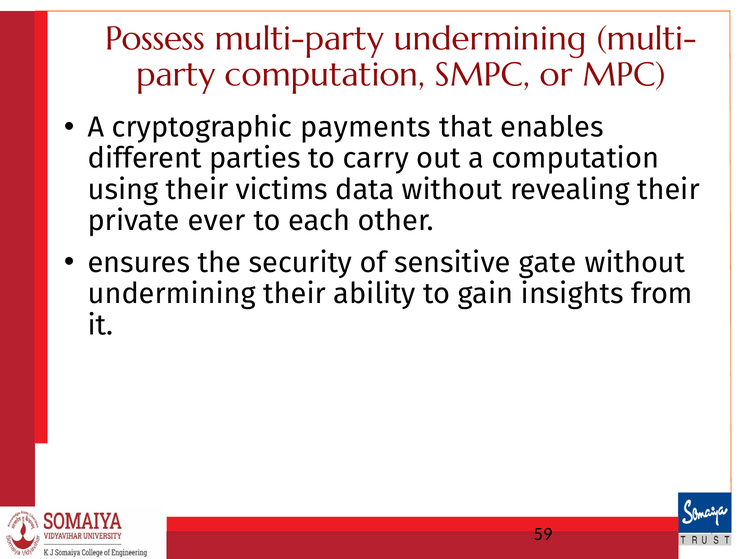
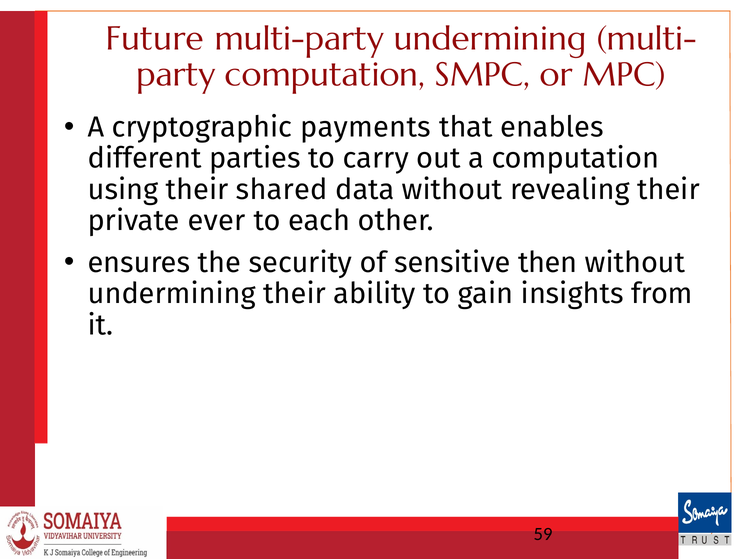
Possess: Possess -> Future
victims: victims -> shared
gate: gate -> then
